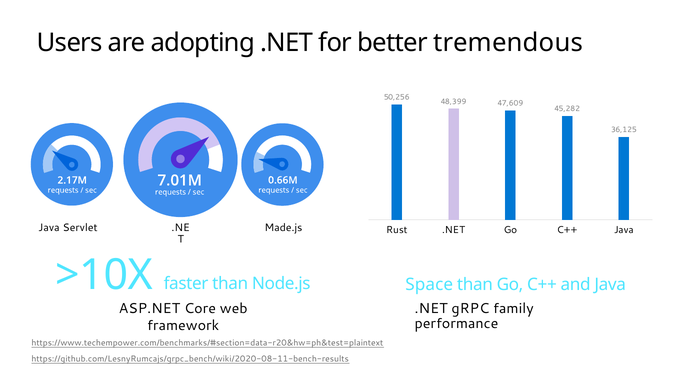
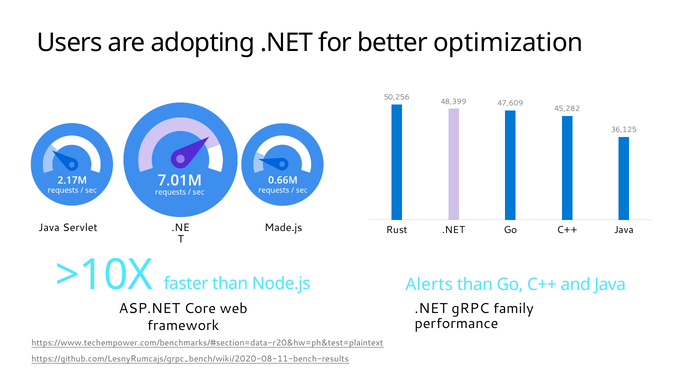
tremendous: tremendous -> optimization
Space: Space -> Alerts
